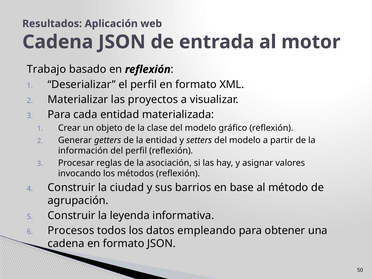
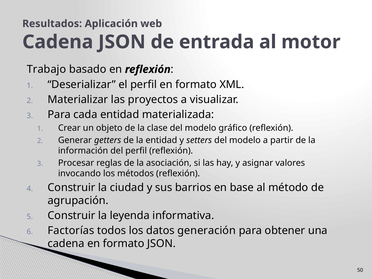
Procesos: Procesos -> Factorías
empleando: empleando -> generación
